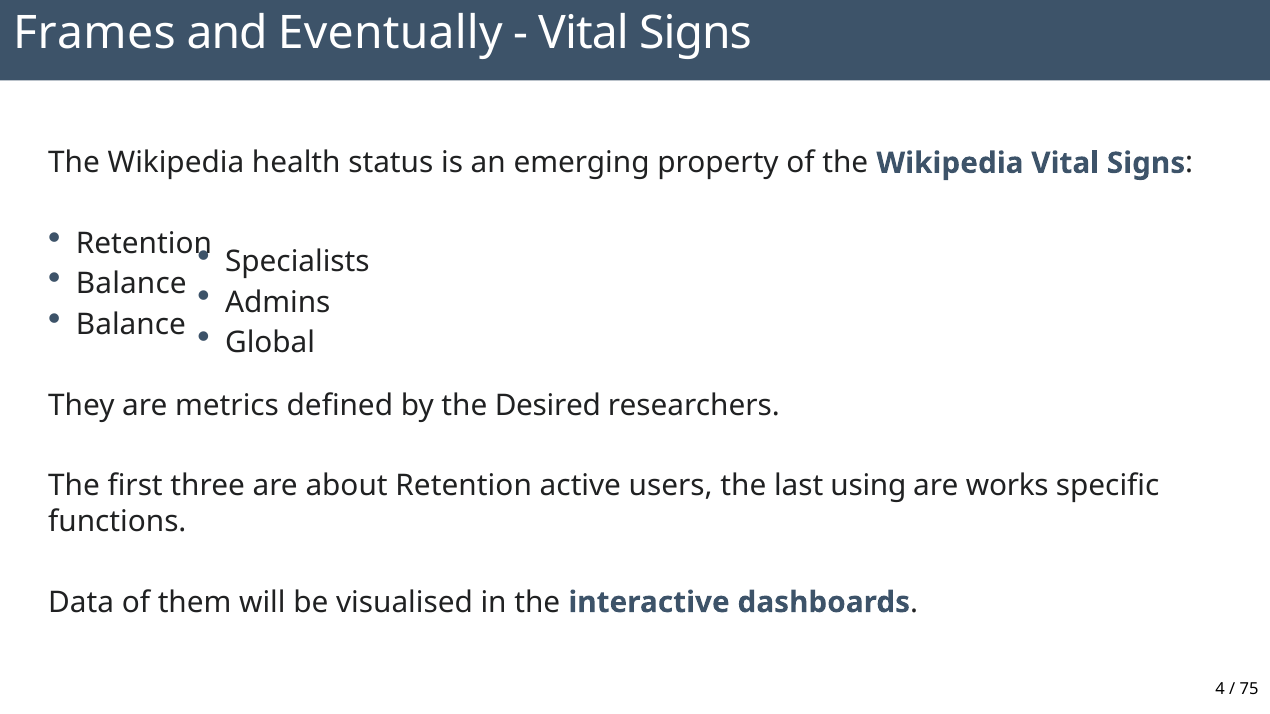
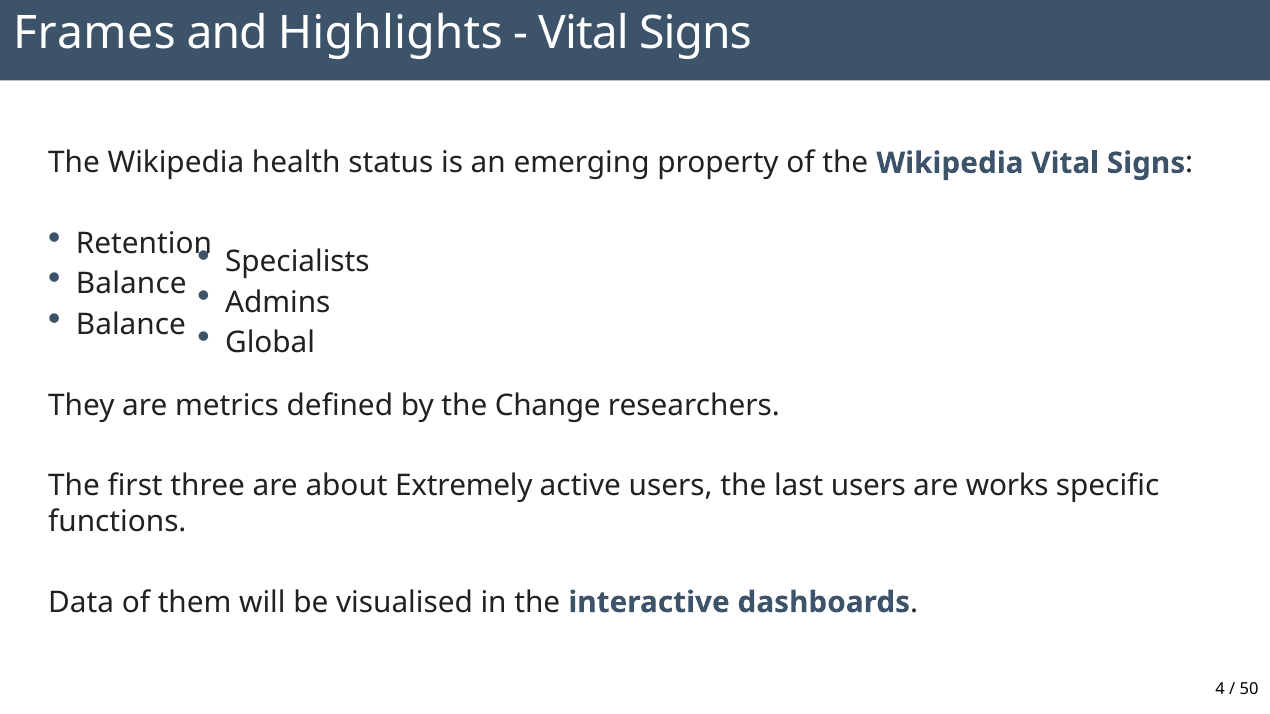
Eventually: Eventually -> Highlights
Desired: Desired -> Change
about Retention: Retention -> Extremely
last using: using -> users
75: 75 -> 50
